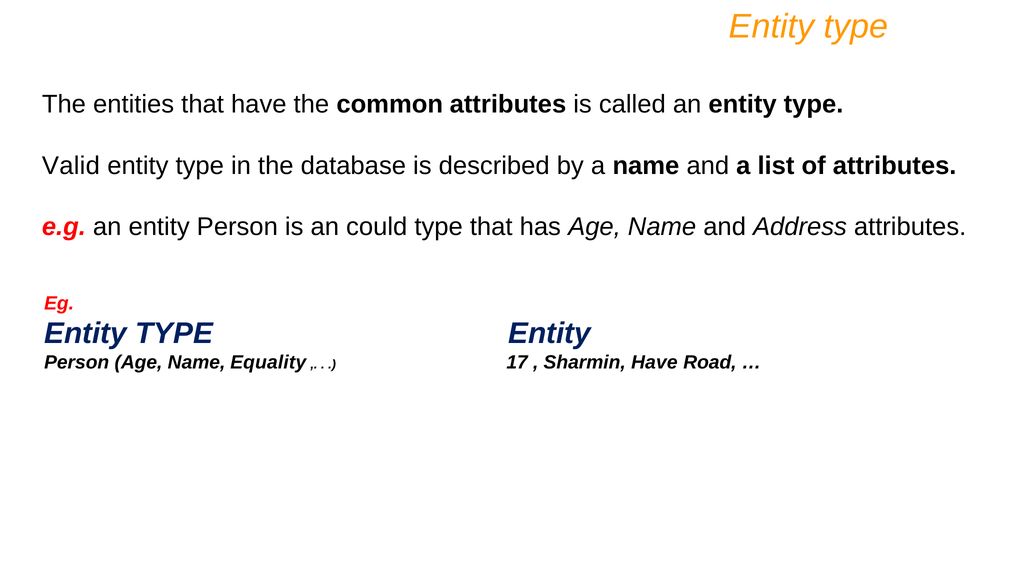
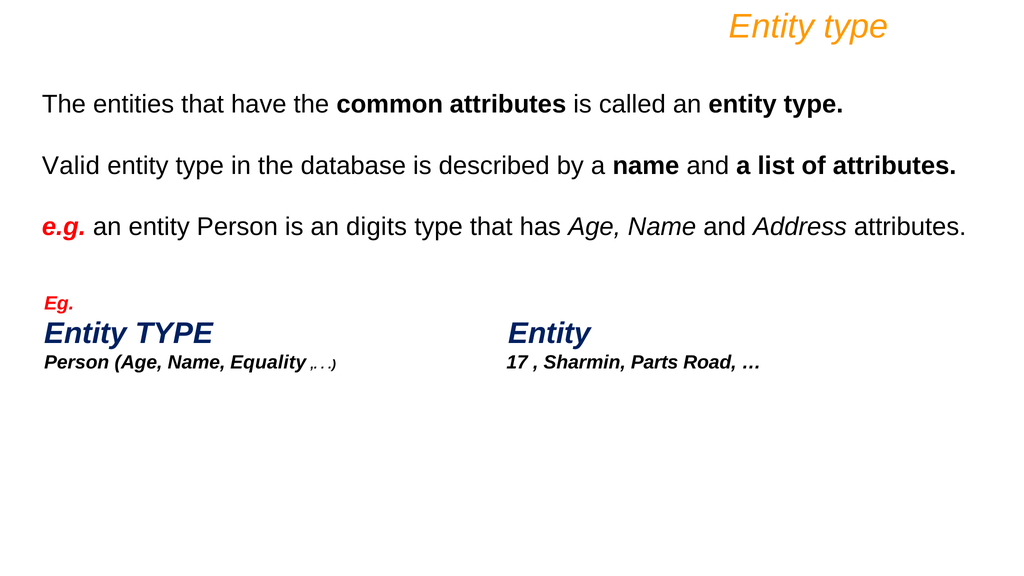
could: could -> digits
Sharmin Have: Have -> Parts
